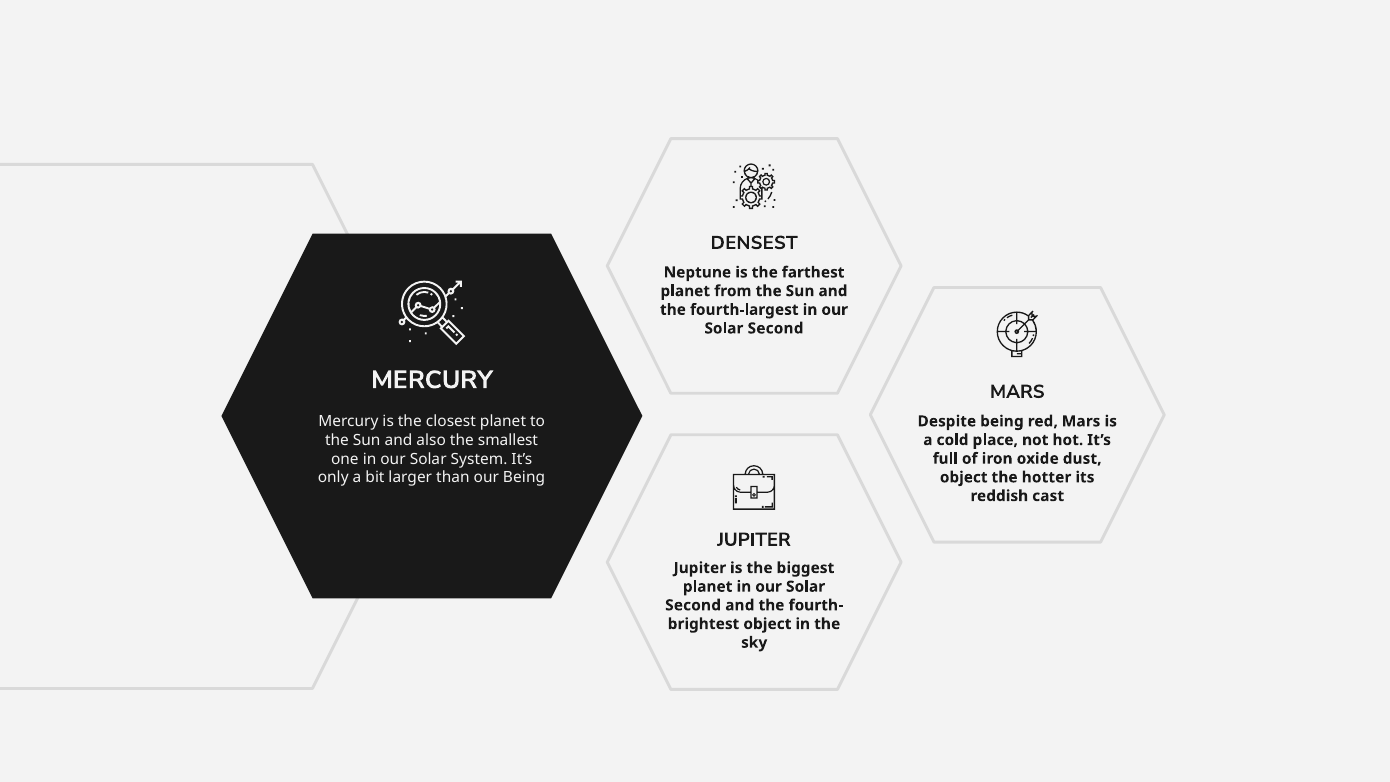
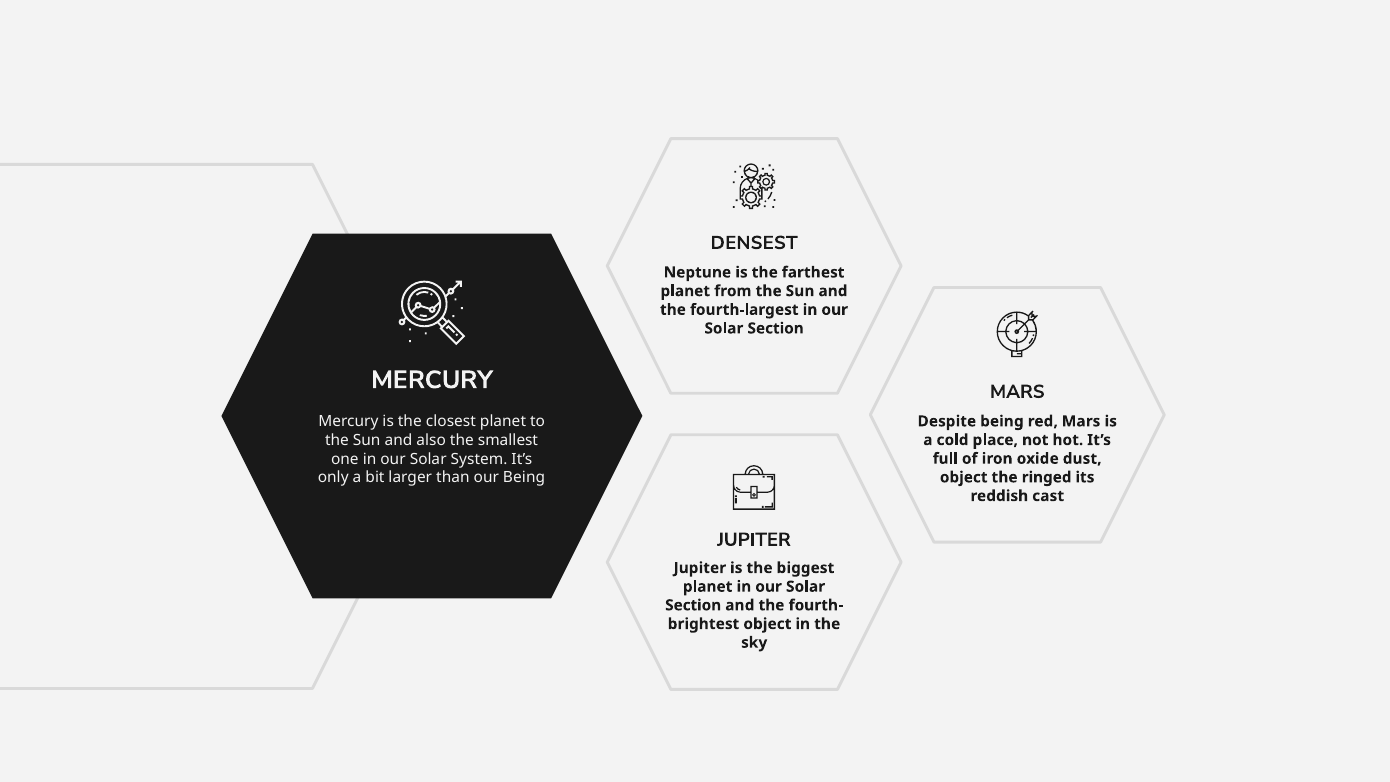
Second at (776, 328): Second -> Section
hotter: hotter -> ringed
Second at (693, 605): Second -> Section
